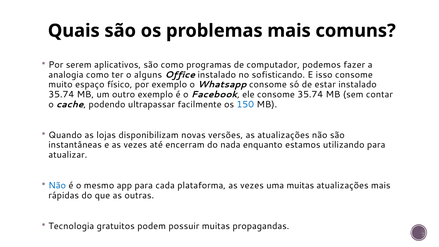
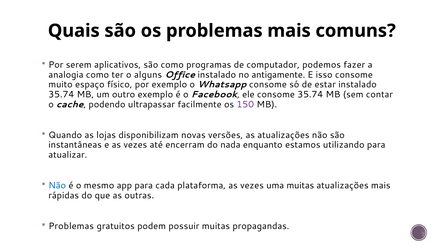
sofisticando: sofisticando -> antigamente
150 colour: blue -> purple
Tecnologia at (71, 226): Tecnologia -> Problemas
